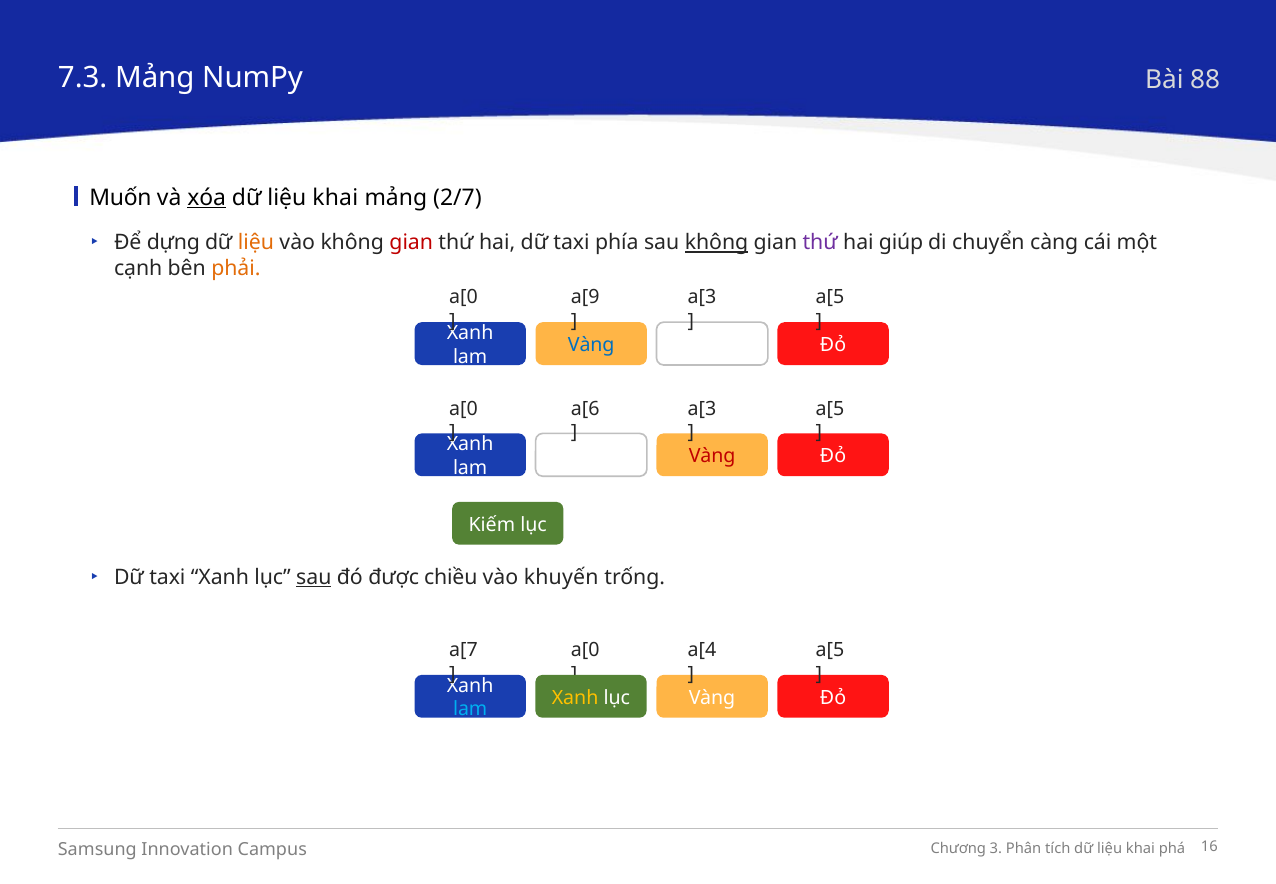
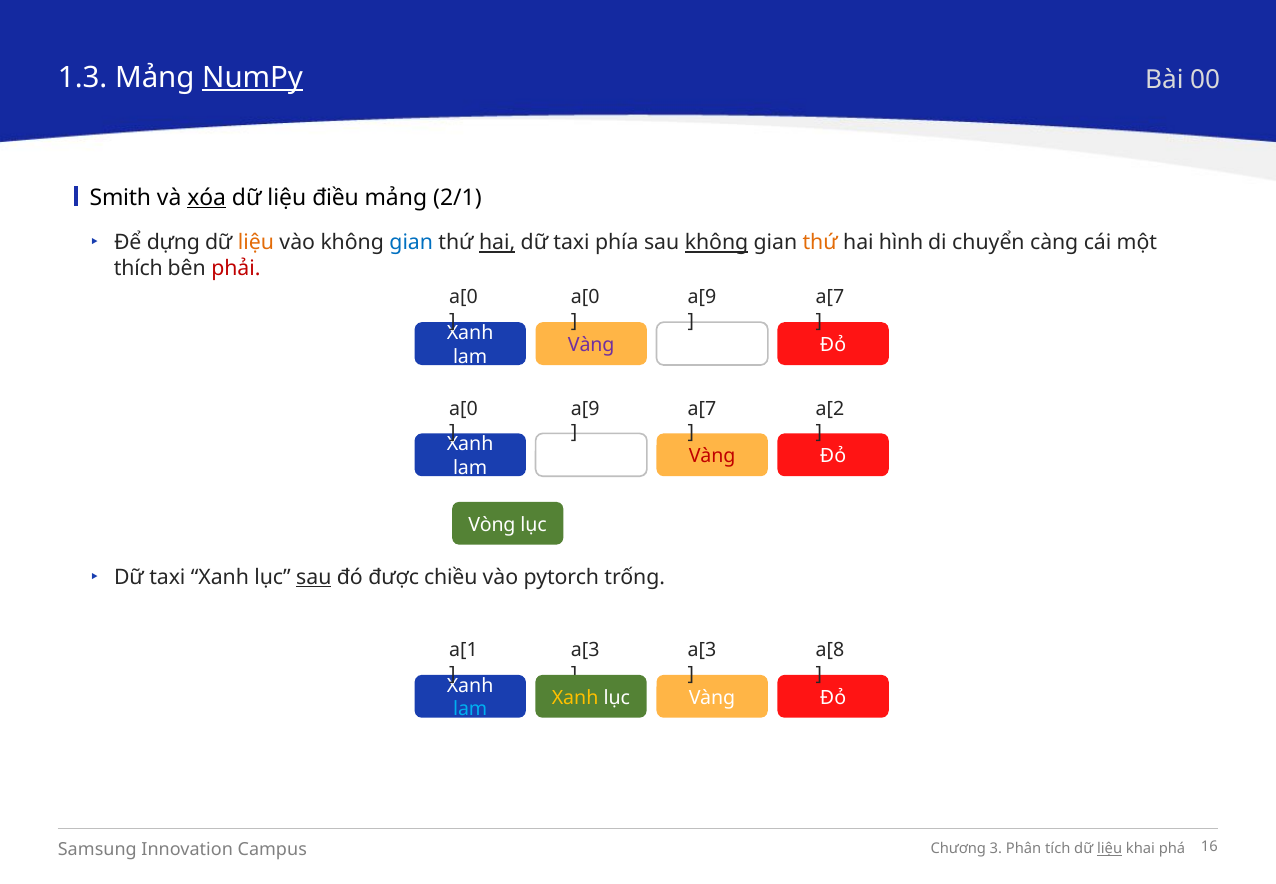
7.3: 7.3 -> 1.3
NumPy underline: none -> present
88: 88 -> 00
Muốn: Muốn -> Smith
khai at (335, 197): khai -> điều
2/7: 2/7 -> 2/1
gian at (411, 243) colour: red -> blue
hai at (497, 243) underline: none -> present
thứ at (820, 243) colour: purple -> orange
giúp: giúp -> hình
cạnh: cạnh -> thích
phải colour: orange -> red
a[9 at (585, 297): a[9 -> a[0
a[3 at (702, 297): a[3 -> a[9
a[5 at (830, 297): a[5 -> a[7
Vàng at (591, 345) colour: blue -> purple
a[6 at (585, 408): a[6 -> a[9
a[3 at (702, 408): a[3 -> a[7
a[5 at (830, 408): a[5 -> a[2
Kiếm: Kiếm -> Vòng
khuyến: khuyến -> pytorch
a[7: a[7 -> a[1
a[0 at (585, 650): a[0 -> a[3
a[4 at (702, 650): a[4 -> a[3
a[5 at (830, 650): a[5 -> a[8
liệu at (1110, 848) underline: none -> present
